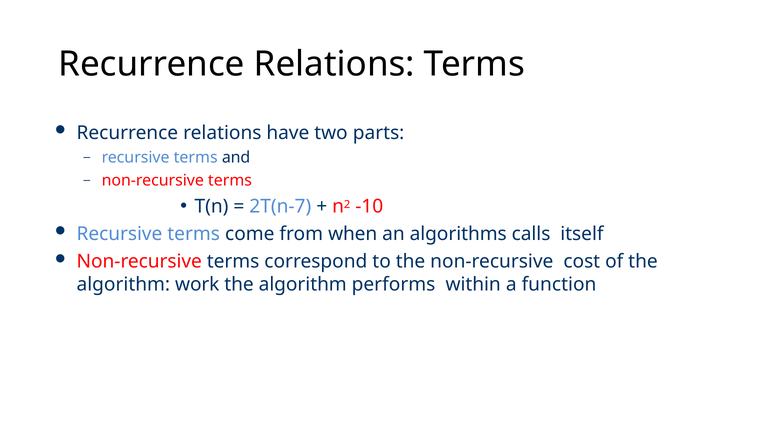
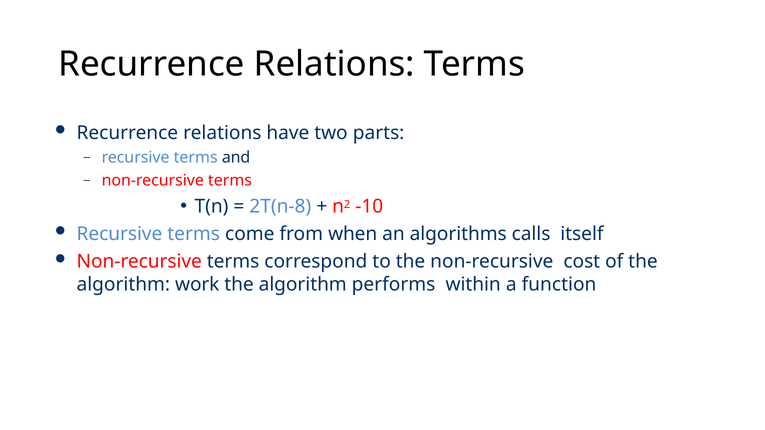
2T(n-7: 2T(n-7 -> 2T(n-8
